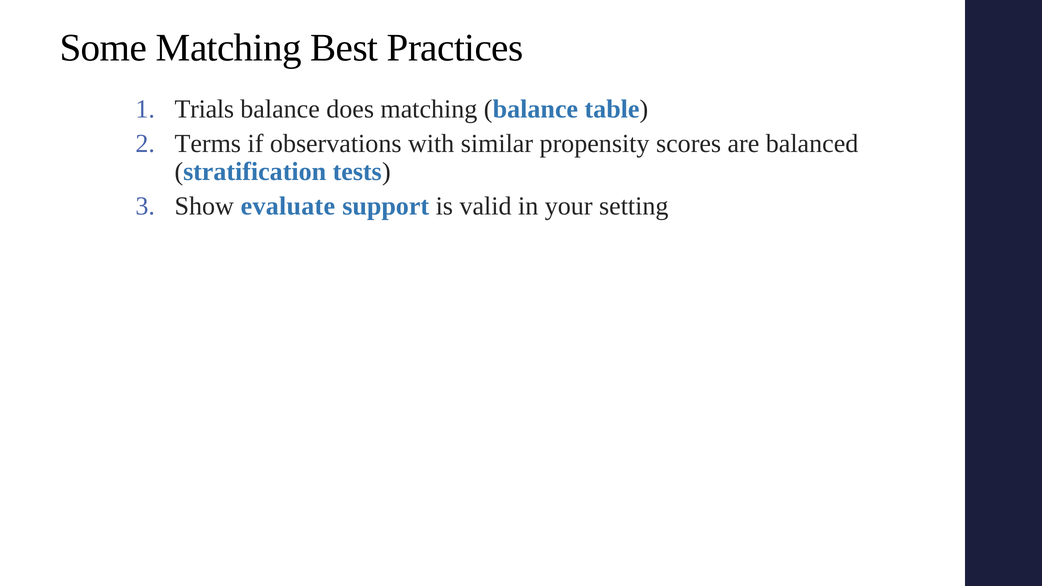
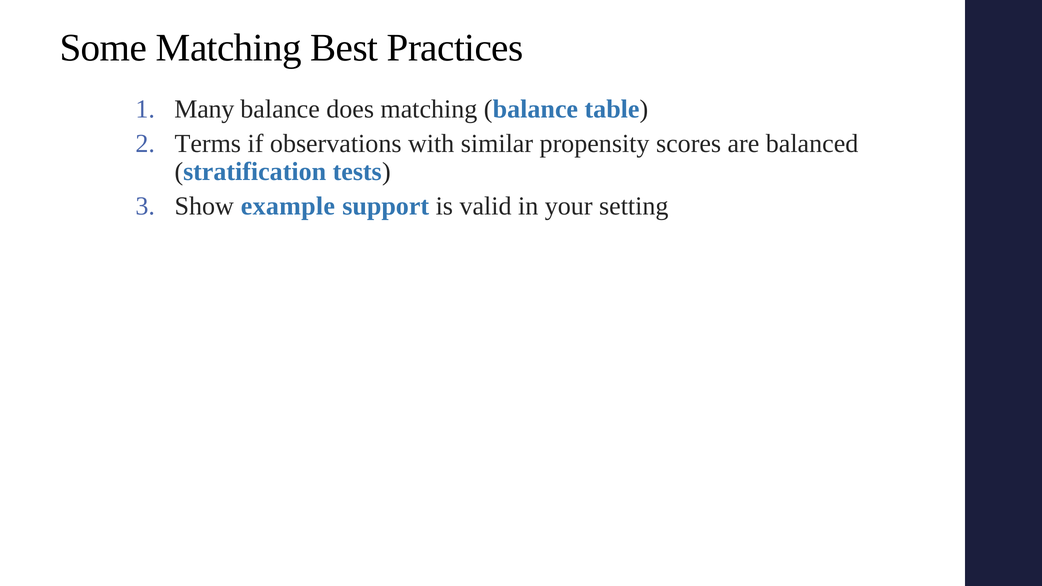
Trials: Trials -> Many
evaluate: evaluate -> example
